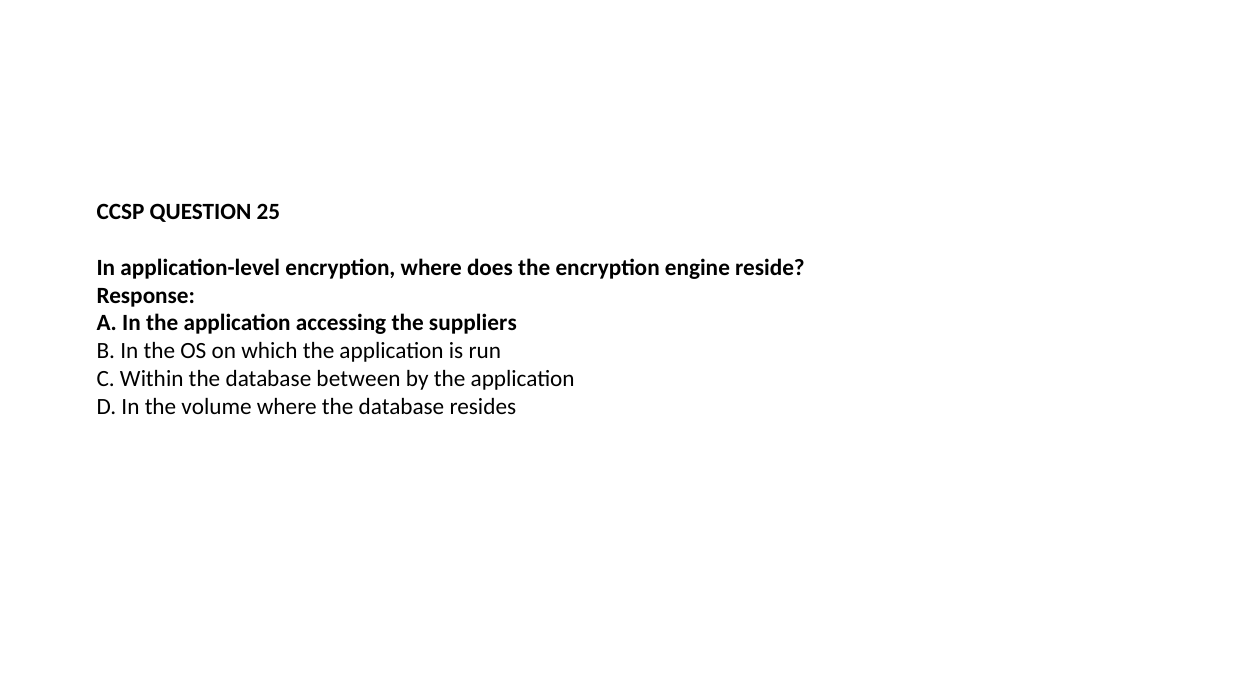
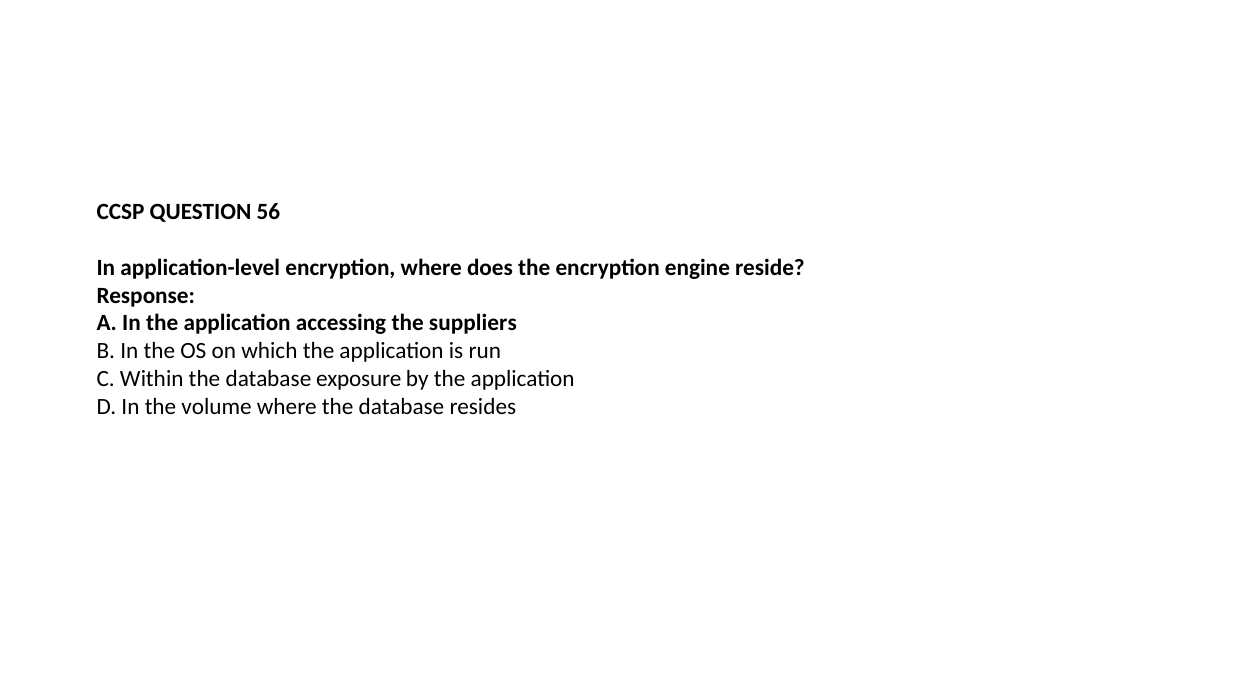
25: 25 -> 56
between: between -> exposure
